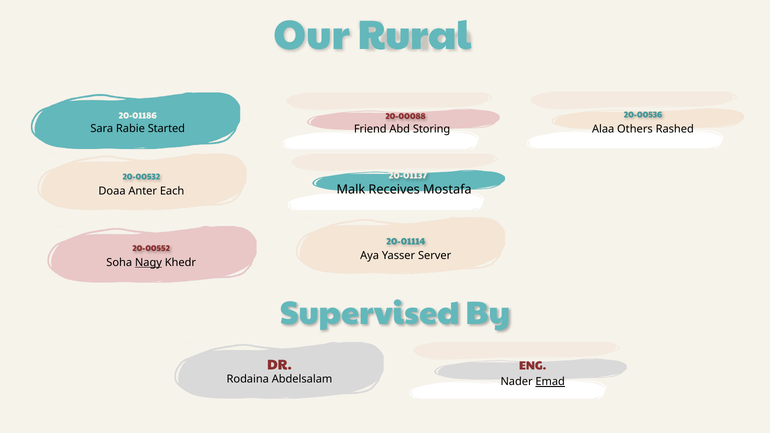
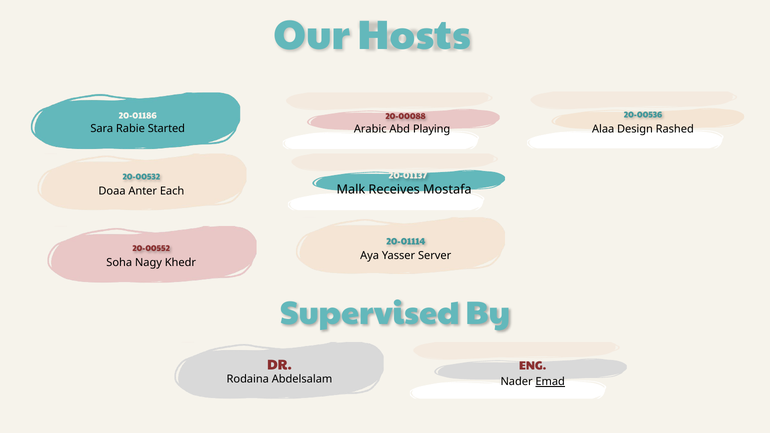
Rural: Rural -> Hosts
Friend: Friend -> Arabic
Storing: Storing -> Playing
Others: Others -> Design
Nagy underline: present -> none
